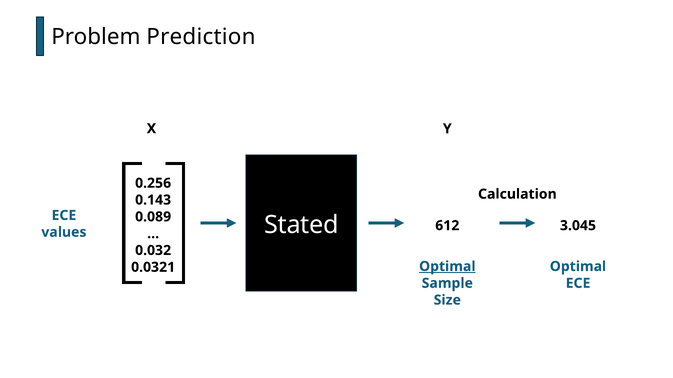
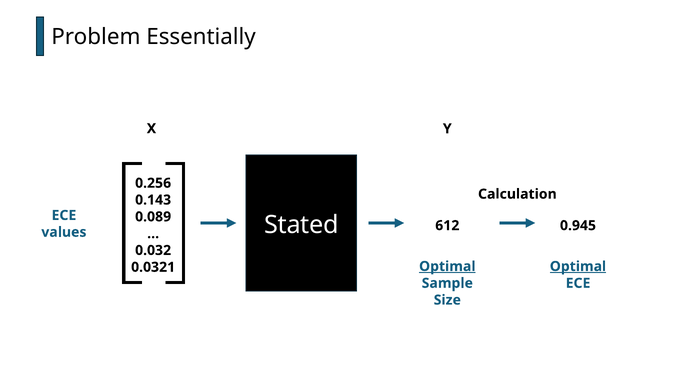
Prediction: Prediction -> Essentially
3.045: 3.045 -> 0.945
Optimal at (578, 267) underline: none -> present
